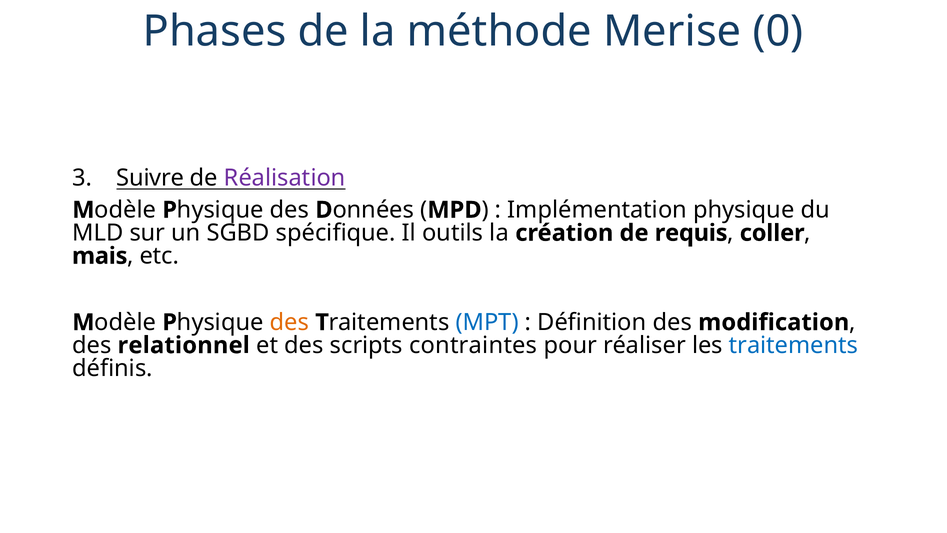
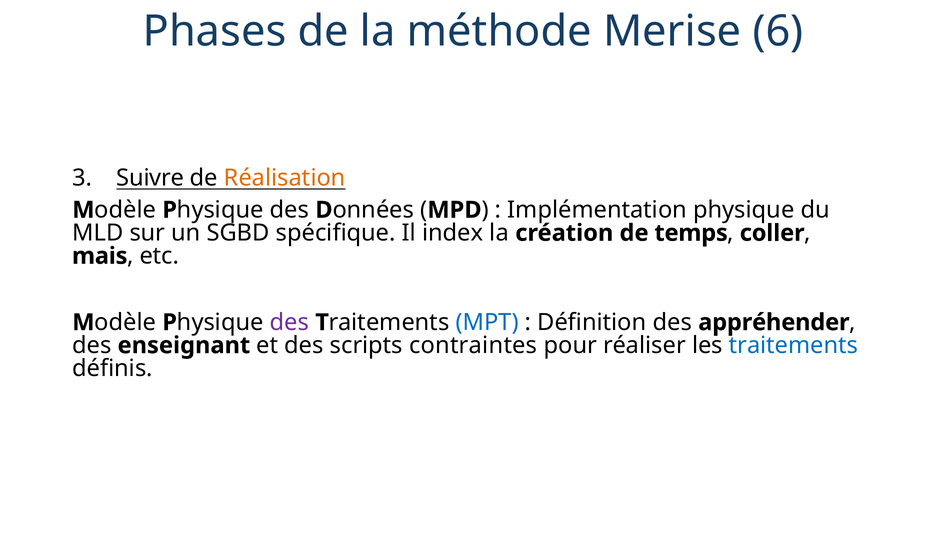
0: 0 -> 6
Réalisation colour: purple -> orange
outils: outils -> index
requis: requis -> temps
des at (289, 322) colour: orange -> purple
modification: modification -> appréhender
relationnel: relationnel -> enseignant
